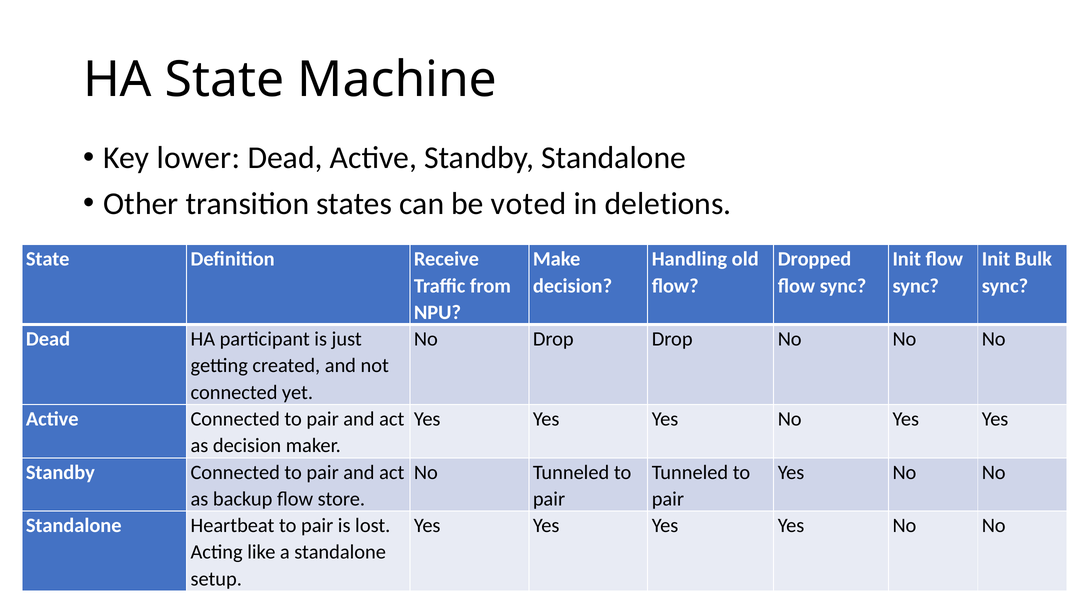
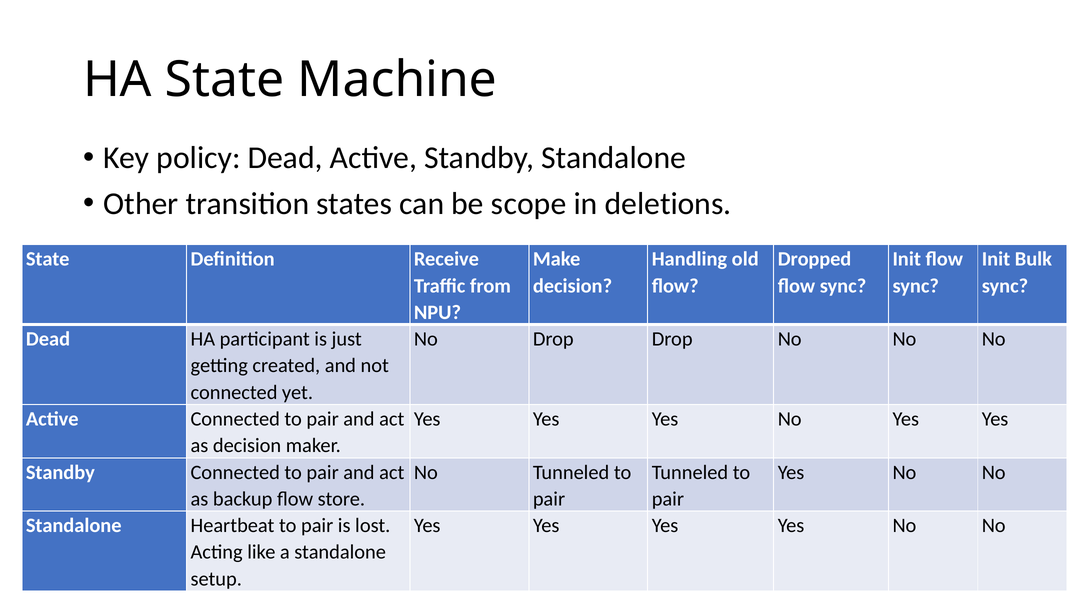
lower: lower -> policy
voted: voted -> scope
